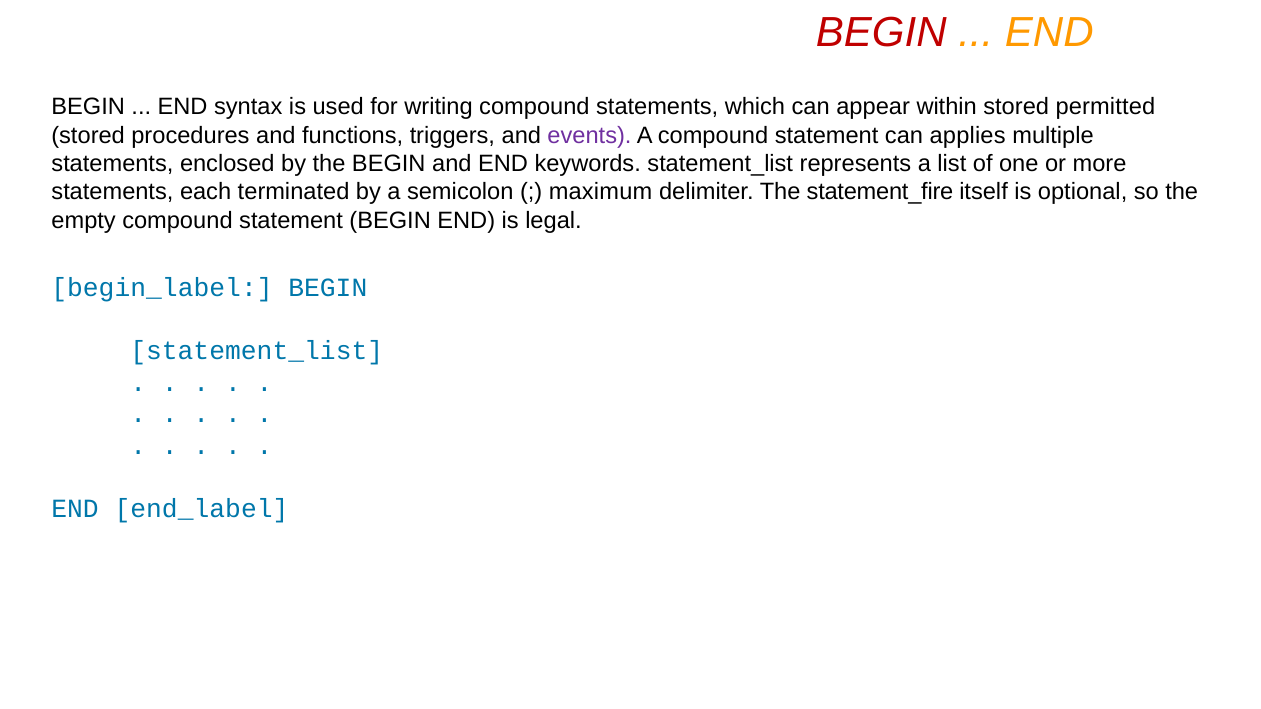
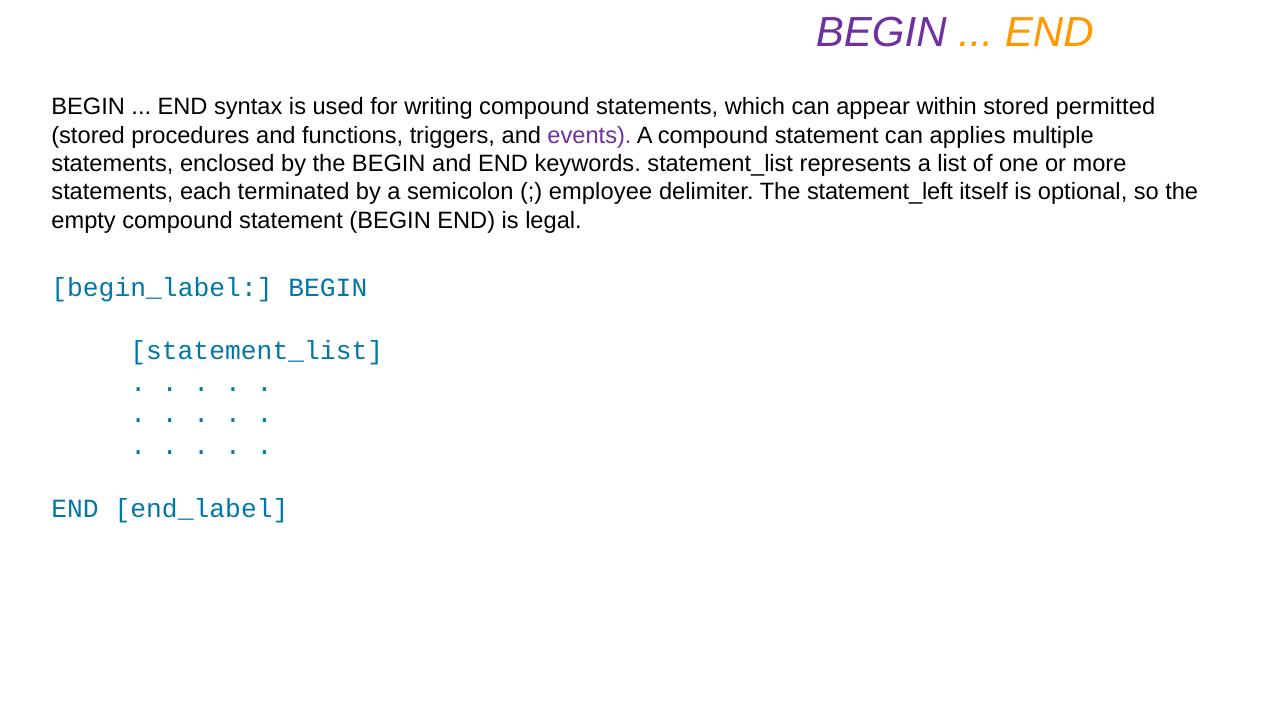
BEGIN at (881, 33) colour: red -> purple
maximum: maximum -> employee
statement_fire: statement_fire -> statement_left
